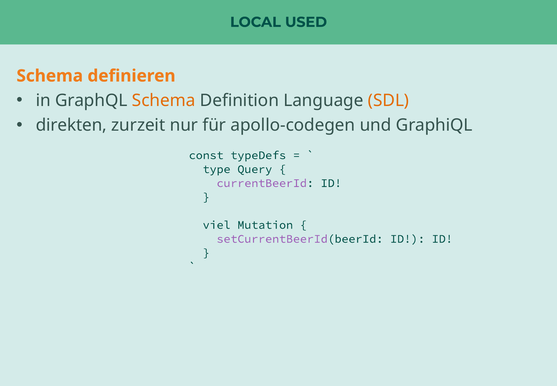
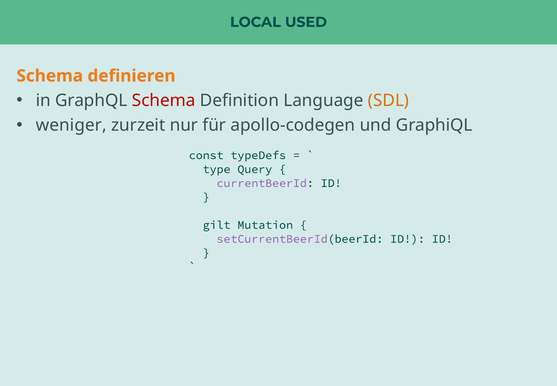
Schema at (164, 100) colour: orange -> red
direkten: direkten -> weniger
viel: viel -> gilt
